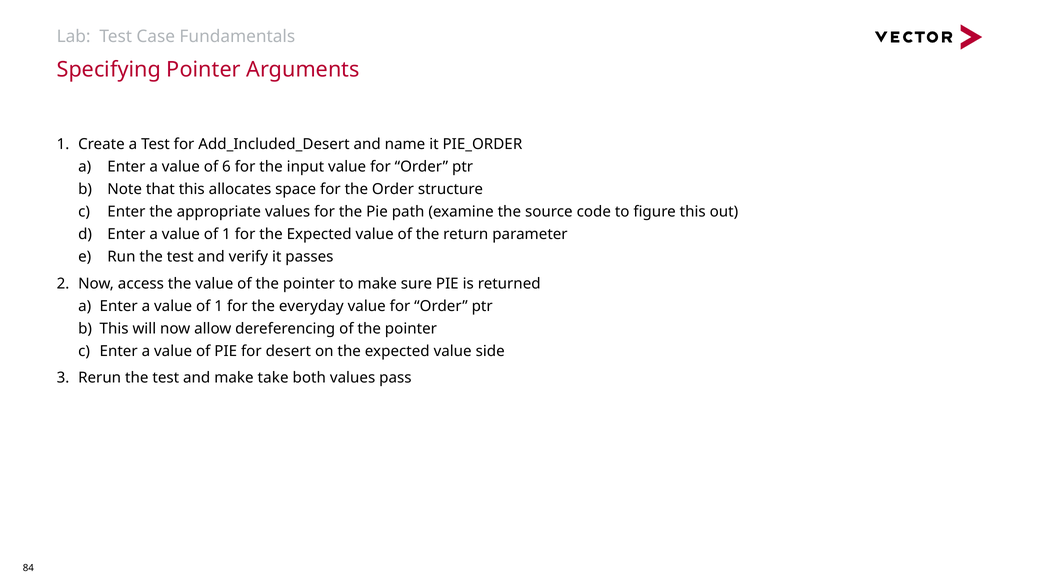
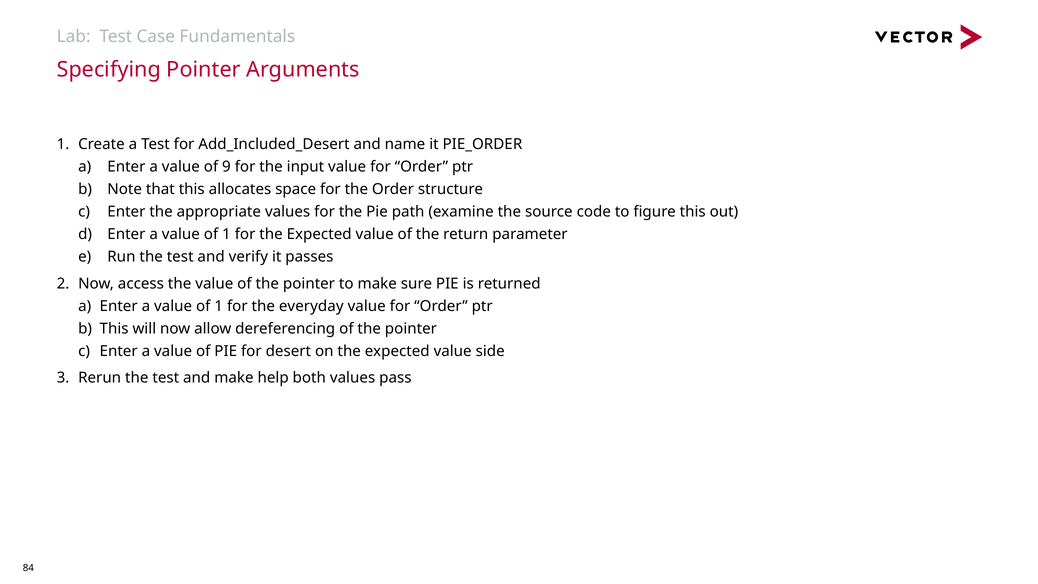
6: 6 -> 9
take: take -> help
